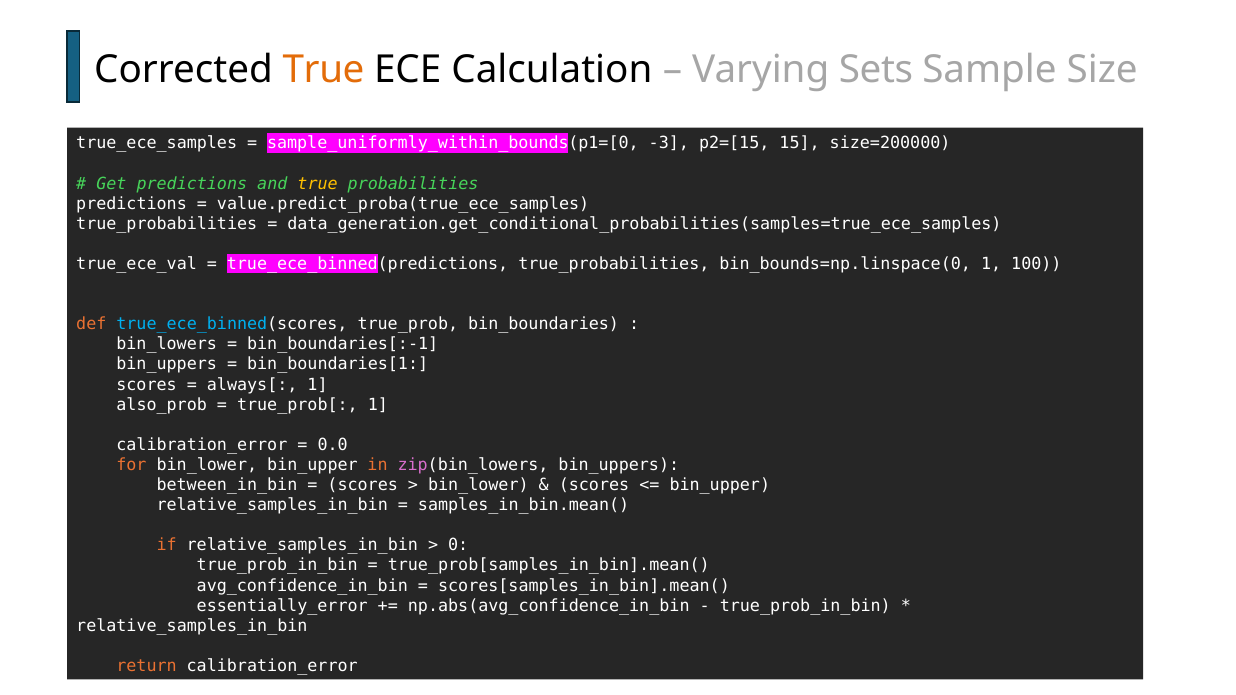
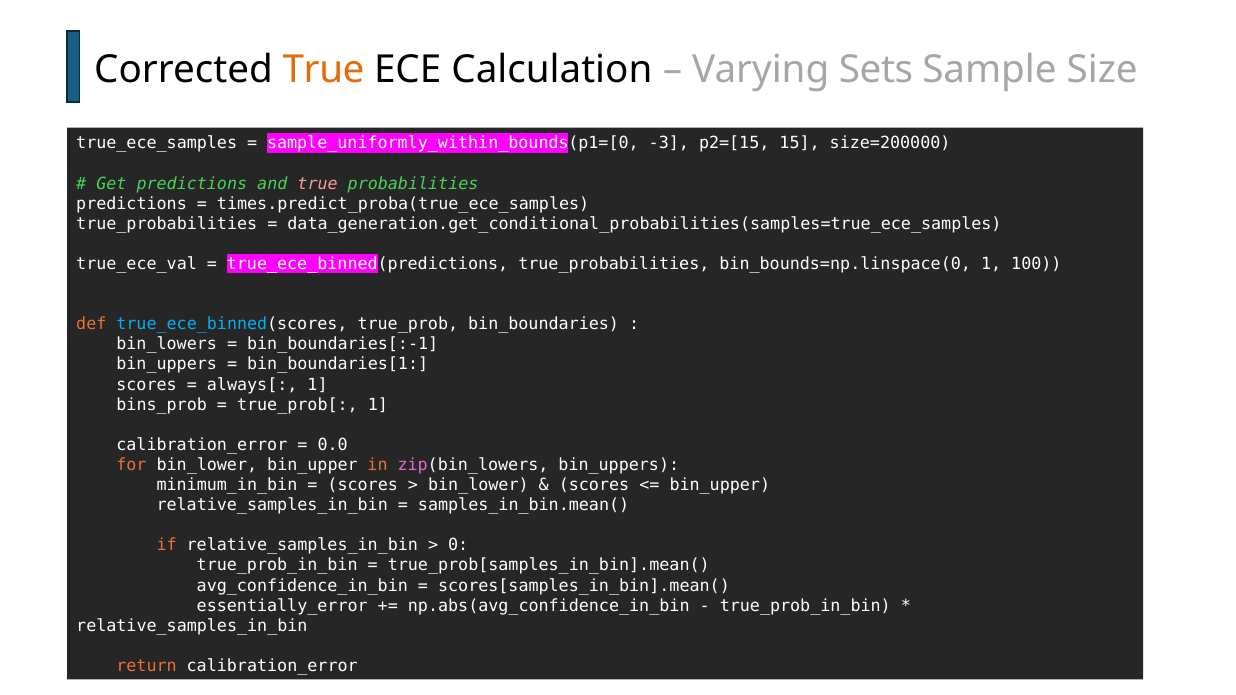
true at (318, 184) colour: yellow -> pink
value.predict_proba(true_ece_samples: value.predict_proba(true_ece_samples -> times.predict_proba(true_ece_samples
also_prob: also_prob -> bins_prob
between_in_bin: between_in_bin -> minimum_in_bin
